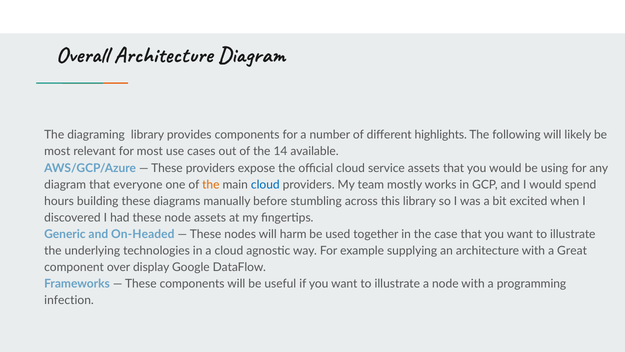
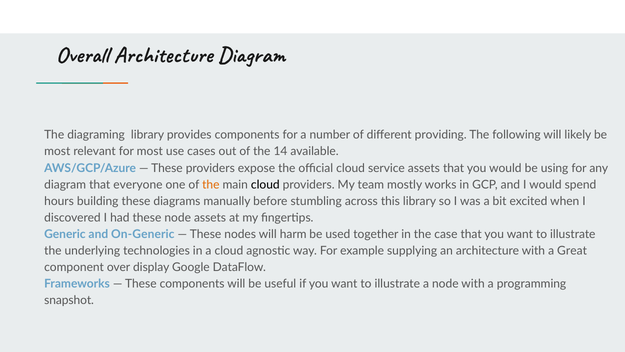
highlights: highlights -> providing
cloud at (265, 184) colour: blue -> black
On-Headed: On-Headed -> On-Generic
infection: infection -> snapshot
